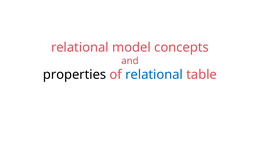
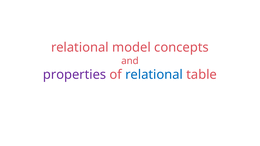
properties colour: black -> purple
